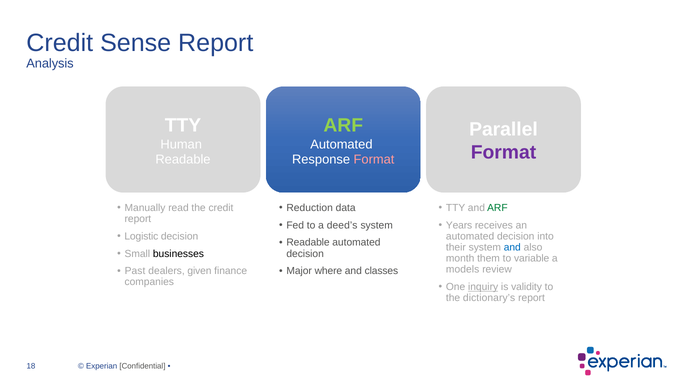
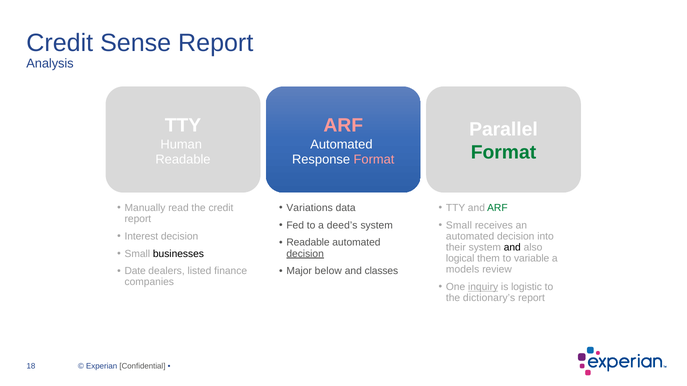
ARF at (343, 126) colour: light green -> pink
Format at (504, 153) colour: purple -> green
Reduction: Reduction -> Variations
Years at (459, 225): Years -> Small
Logistic: Logistic -> Interest
and at (512, 247) colour: blue -> black
decision at (305, 254) underline: none -> present
month: month -> logical
Past: Past -> Date
given: given -> listed
where: where -> below
validity: validity -> logistic
